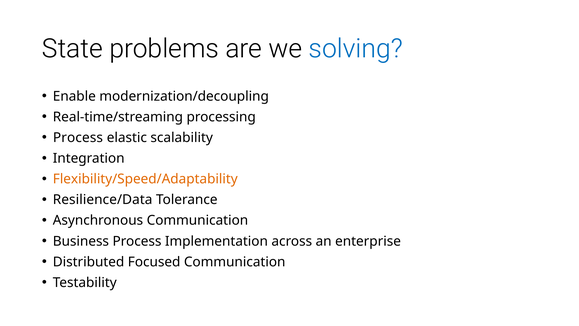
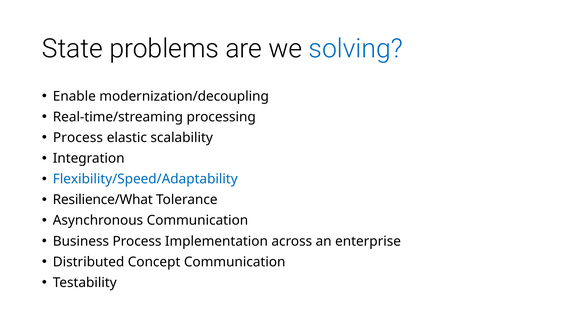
Flexibility/Speed/Adaptability colour: orange -> blue
Resilience/Data: Resilience/Data -> Resilience/What
Focused: Focused -> Concept
